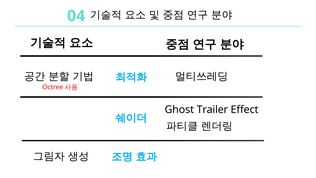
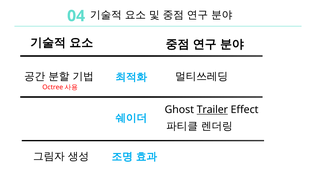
Trailer underline: none -> present
